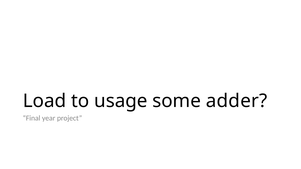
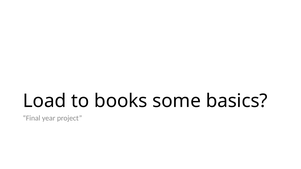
usage: usage -> books
adder: adder -> basics
